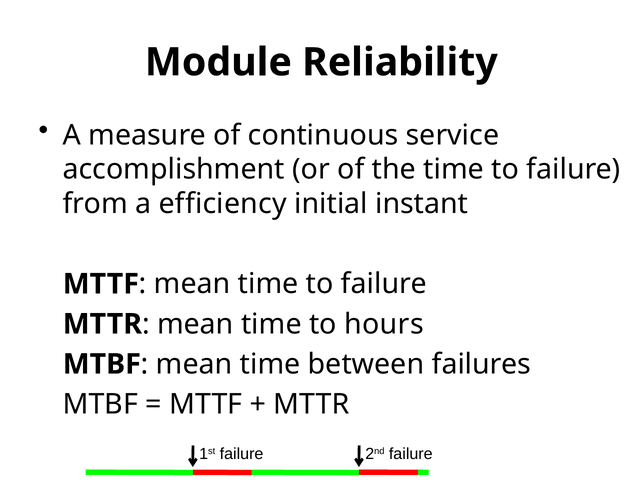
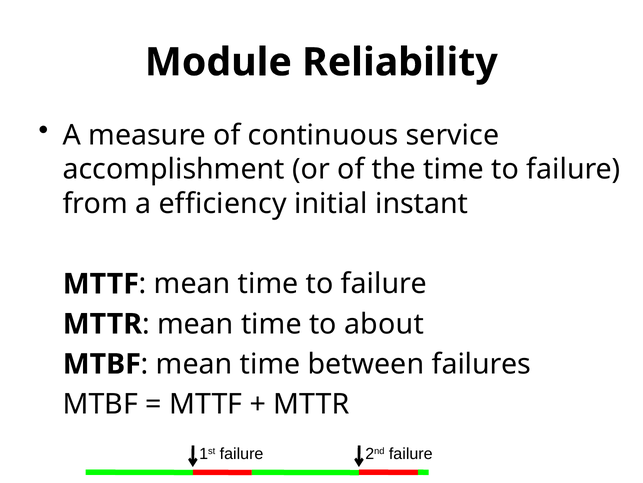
hours: hours -> about
